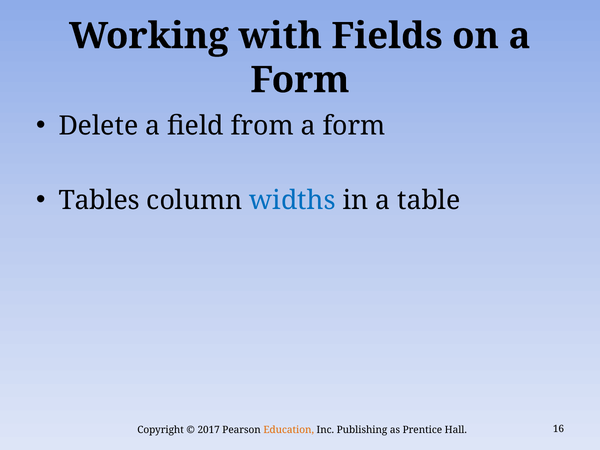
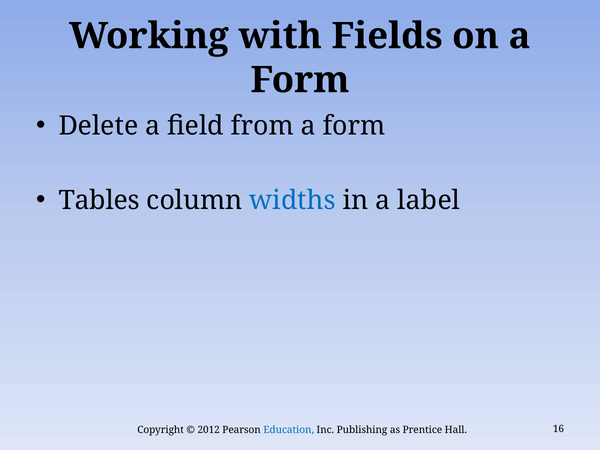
table: table -> label
2017: 2017 -> 2012
Education colour: orange -> blue
